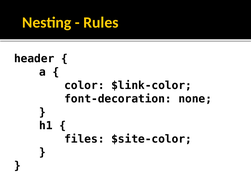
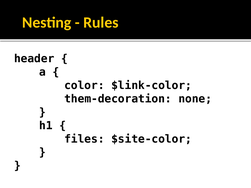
font-decoration: font-decoration -> them-decoration
